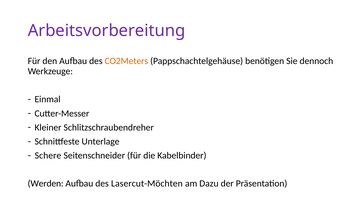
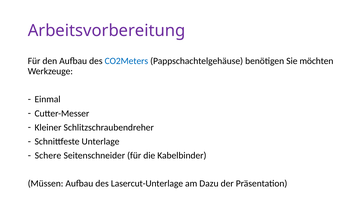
CO2Meters colour: orange -> blue
dennoch: dennoch -> möchten
Werden: Werden -> Müssen
Lasercut-Möchten: Lasercut-Möchten -> Lasercut-Unterlage
